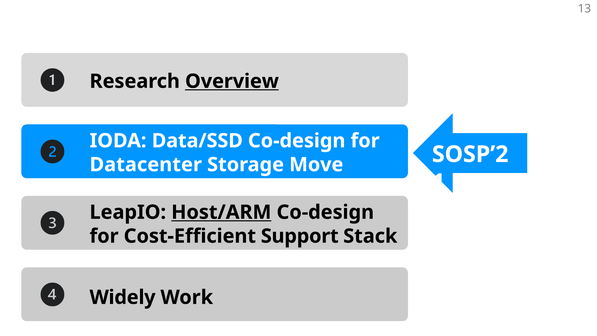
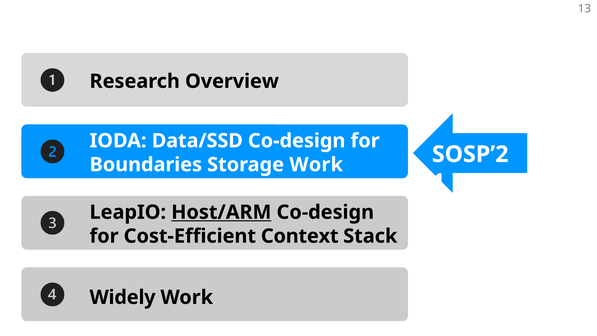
Overview underline: present -> none
Datacenter: Datacenter -> Boundaries
Storage Move: Move -> Work
Support: Support -> Context
